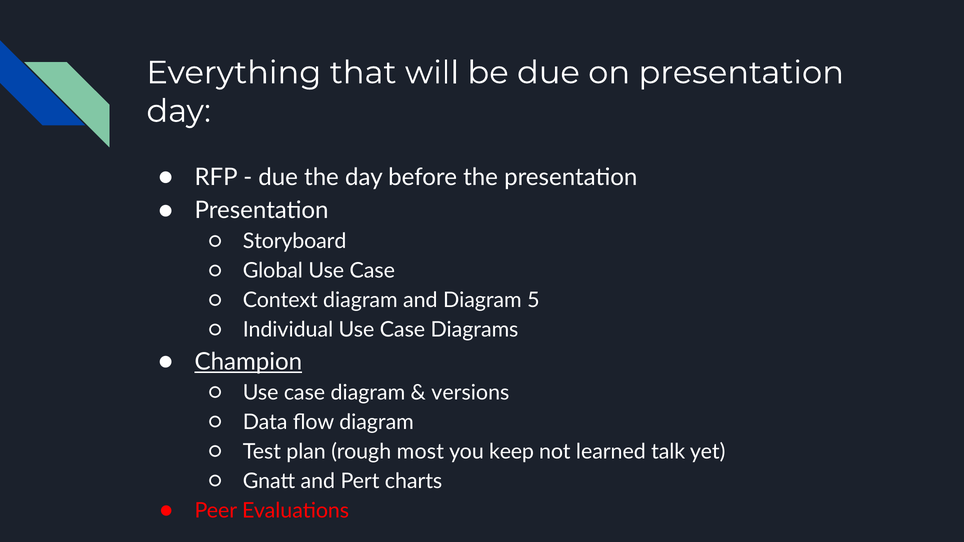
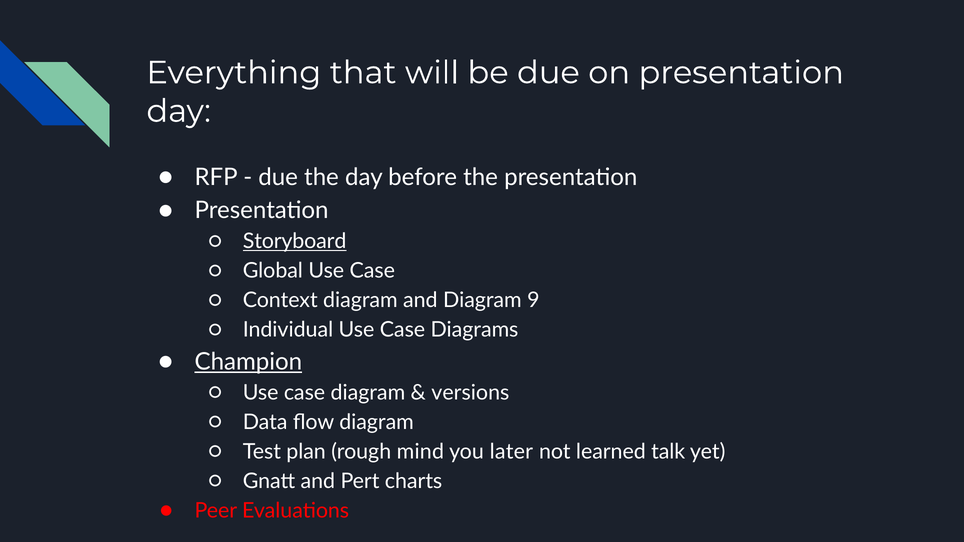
Storyboard underline: none -> present
5: 5 -> 9
most: most -> mind
keep: keep -> later
